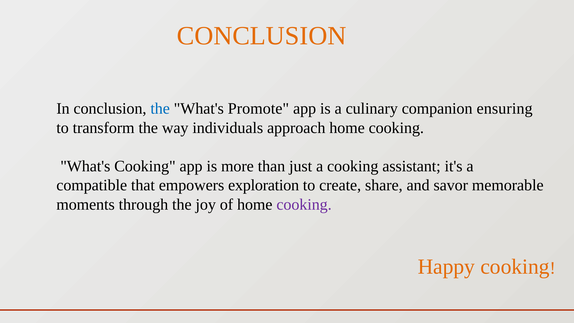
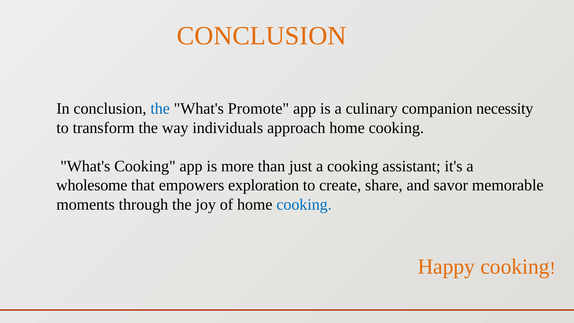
ensuring: ensuring -> necessity
compatible: compatible -> wholesome
cooking at (304, 204) colour: purple -> blue
